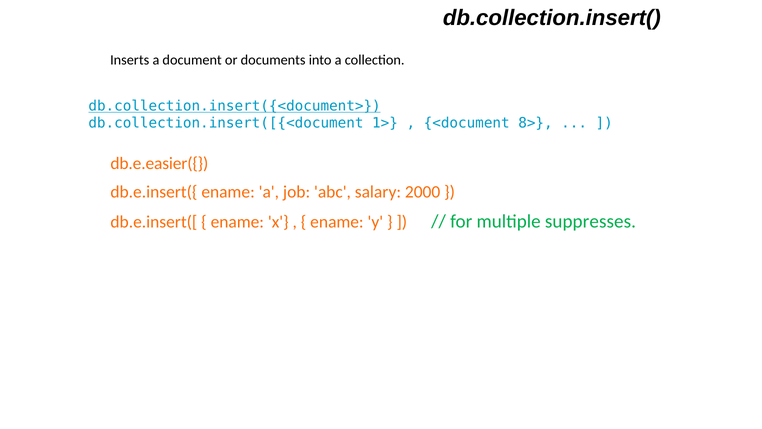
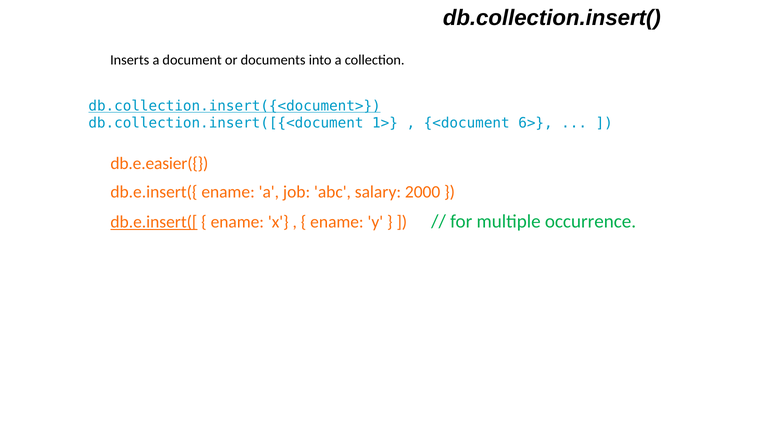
8>: 8> -> 6>
db.e.insert([ underline: none -> present
suppresses: suppresses -> occurrence
